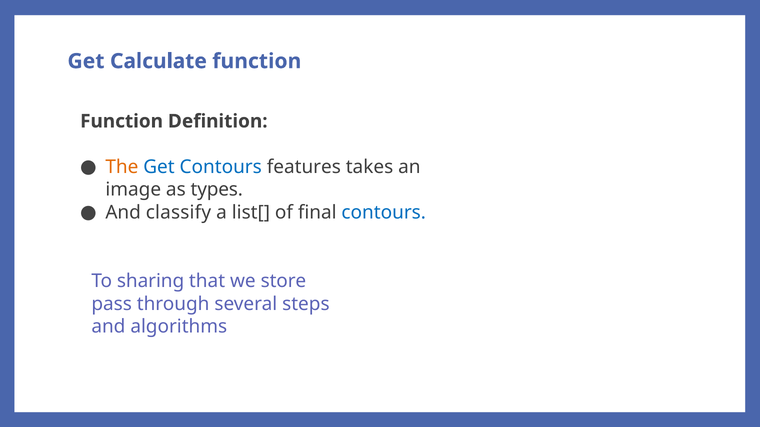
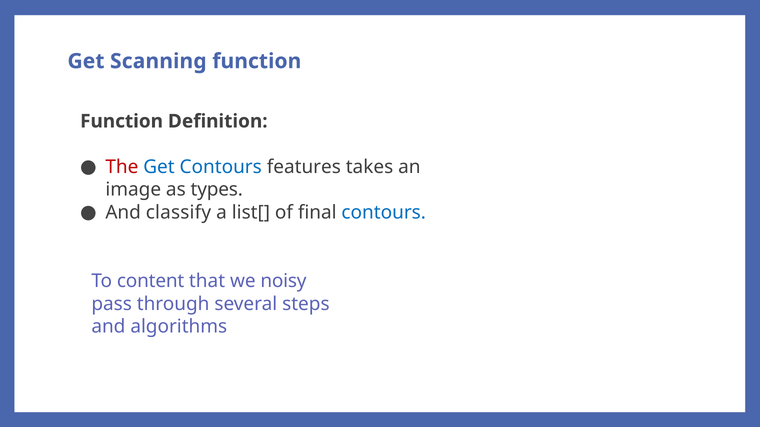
Calculate: Calculate -> Scanning
The colour: orange -> red
sharing: sharing -> content
store: store -> noisy
